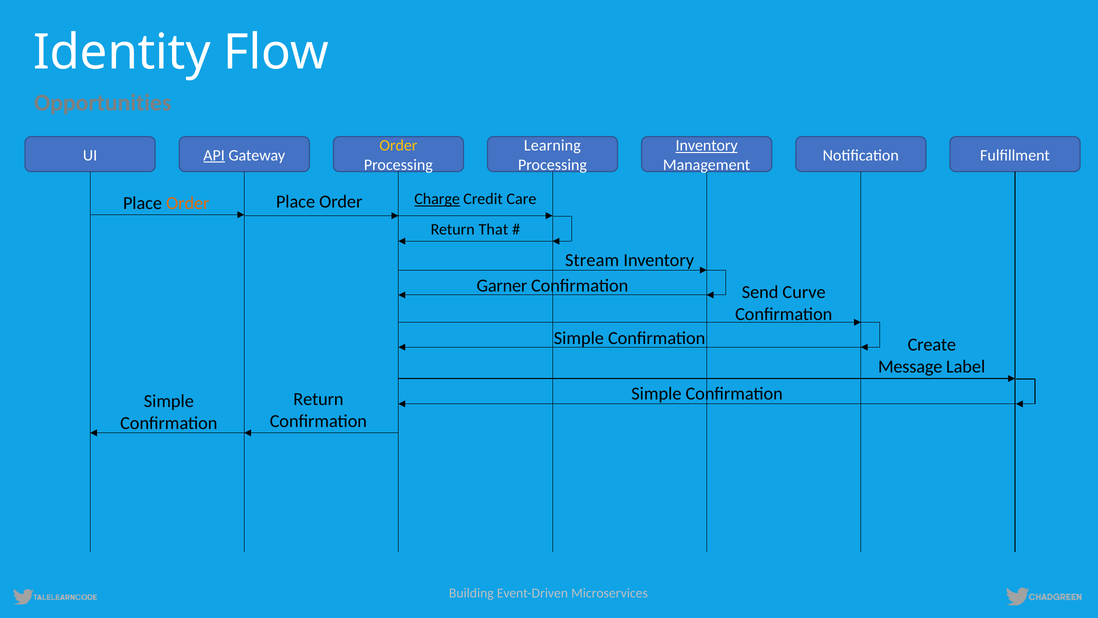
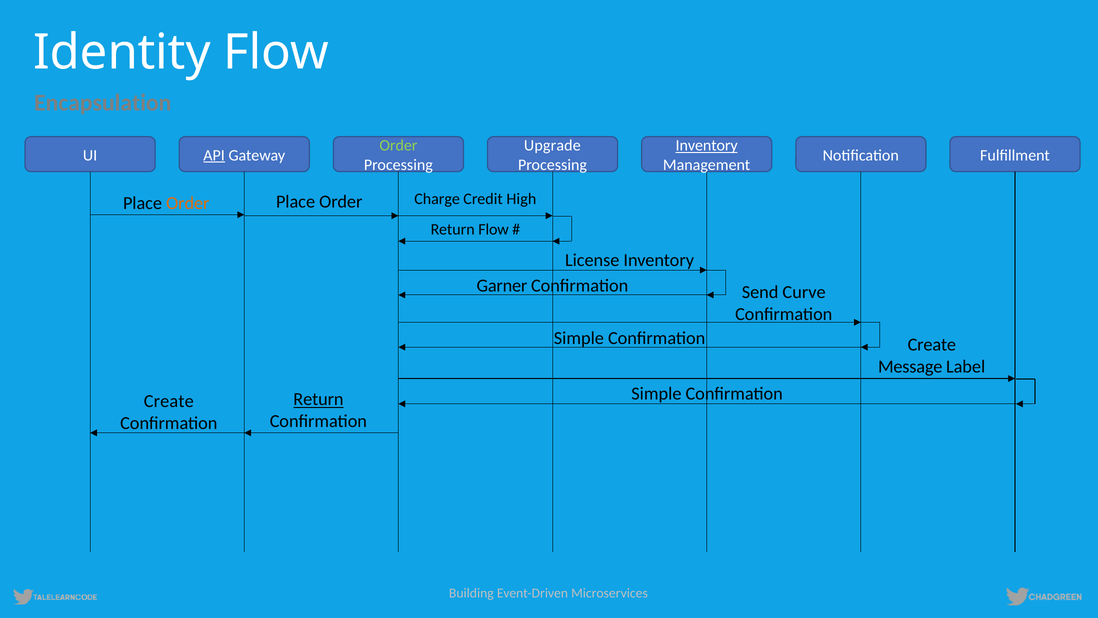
Opportunities: Opportunities -> Encapsulation
Order at (398, 146) colour: yellow -> light green
Learning: Learning -> Upgrade
Charge underline: present -> none
Care: Care -> High
Return That: That -> Flow
Stream: Stream -> License
Return at (318, 399) underline: none -> present
Simple at (169, 401): Simple -> Create
